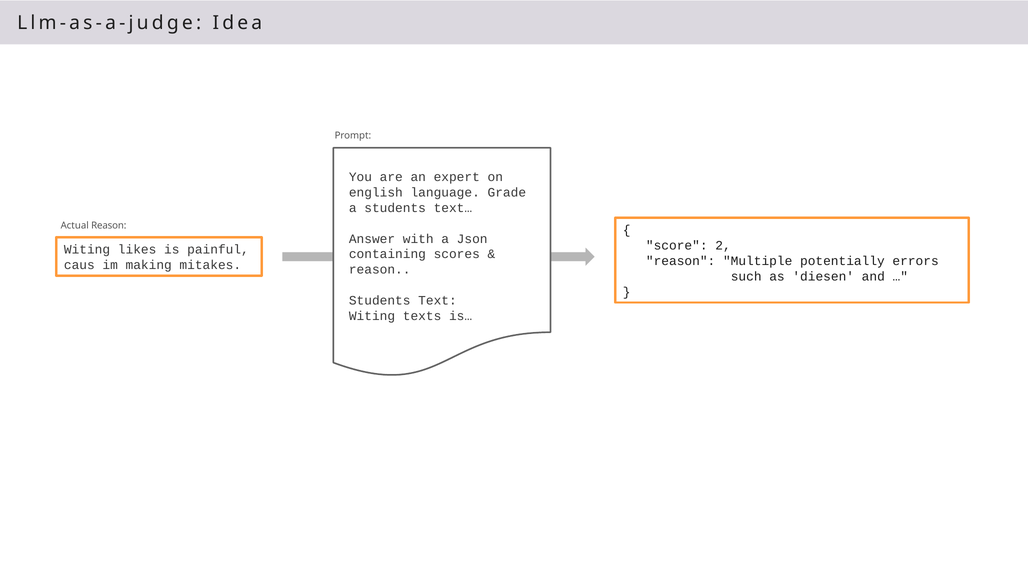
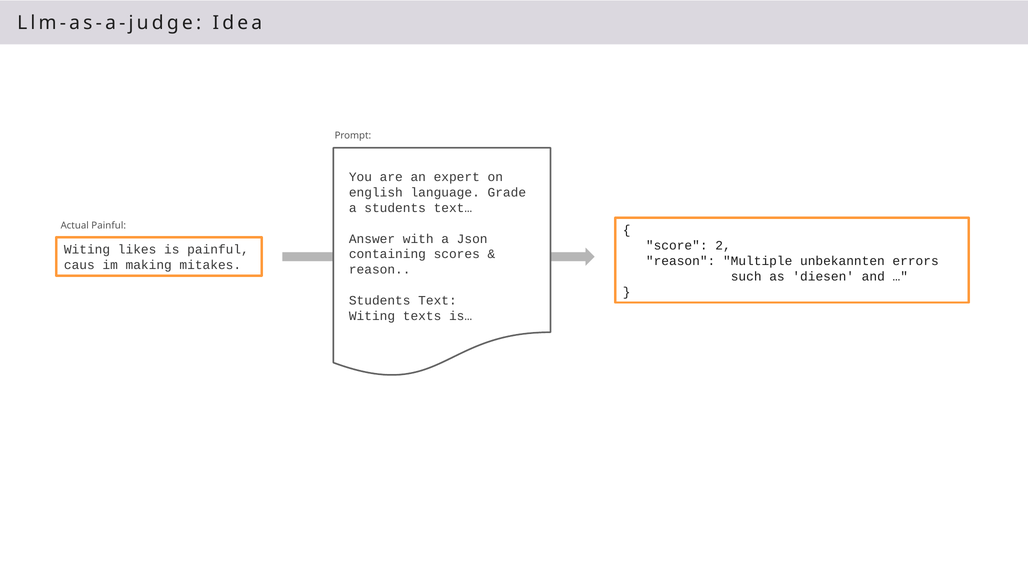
Actual Reason: Reason -> Painful
potentially: potentially -> unbekannten
